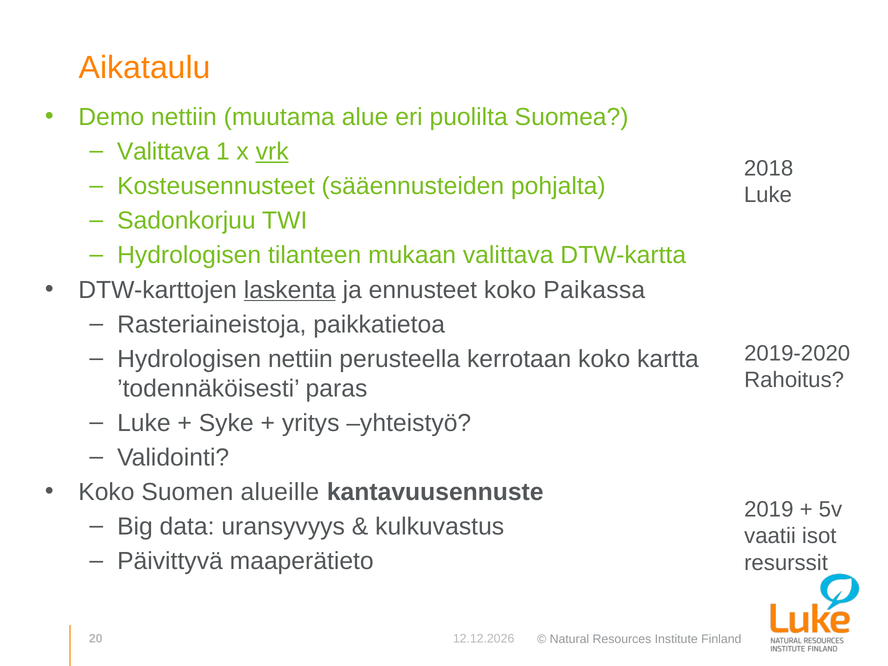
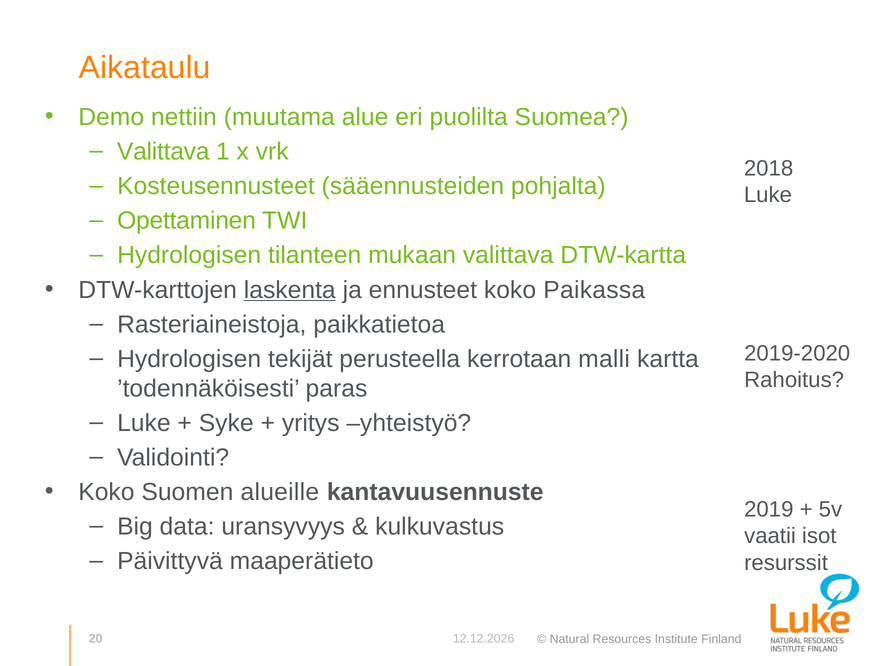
vrk underline: present -> none
Sadonkorjuu: Sadonkorjuu -> Opettaminen
Hydrologisen nettiin: nettiin -> tekijät
kerrotaan koko: koko -> malli
